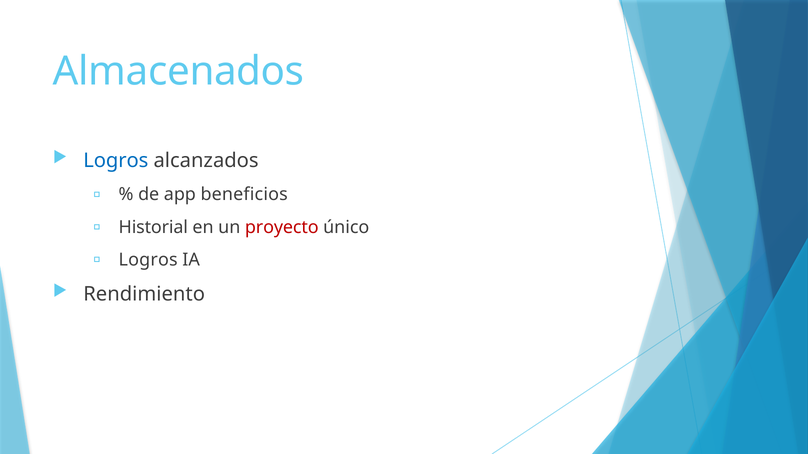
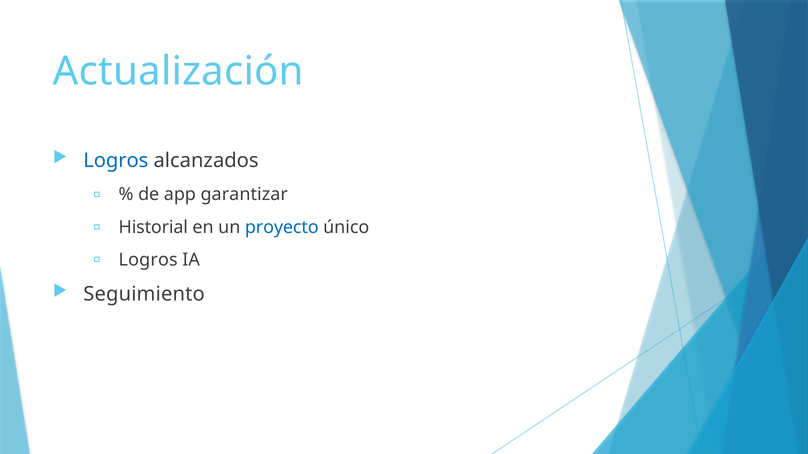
Almacenados: Almacenados -> Actualización
beneficios: beneficios -> garantizar
proyecto colour: red -> blue
Rendimiento: Rendimiento -> Seguimiento
